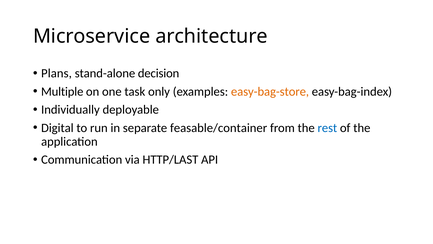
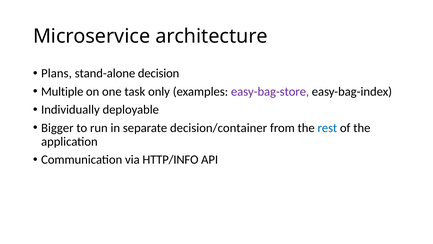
easy-bag-store colour: orange -> purple
Digital: Digital -> Bigger
feasable/container: feasable/container -> decision/container
HTTP/LAST: HTTP/LAST -> HTTP/INFO
